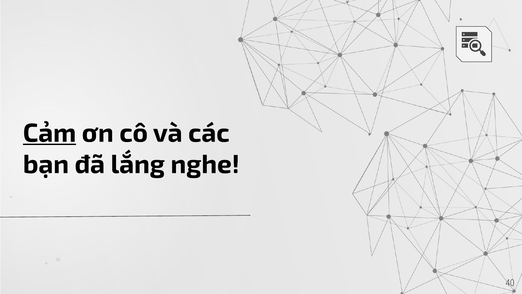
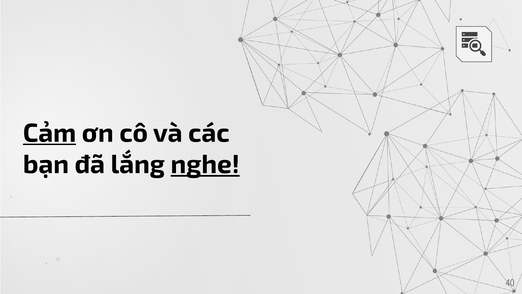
nghe underline: none -> present
